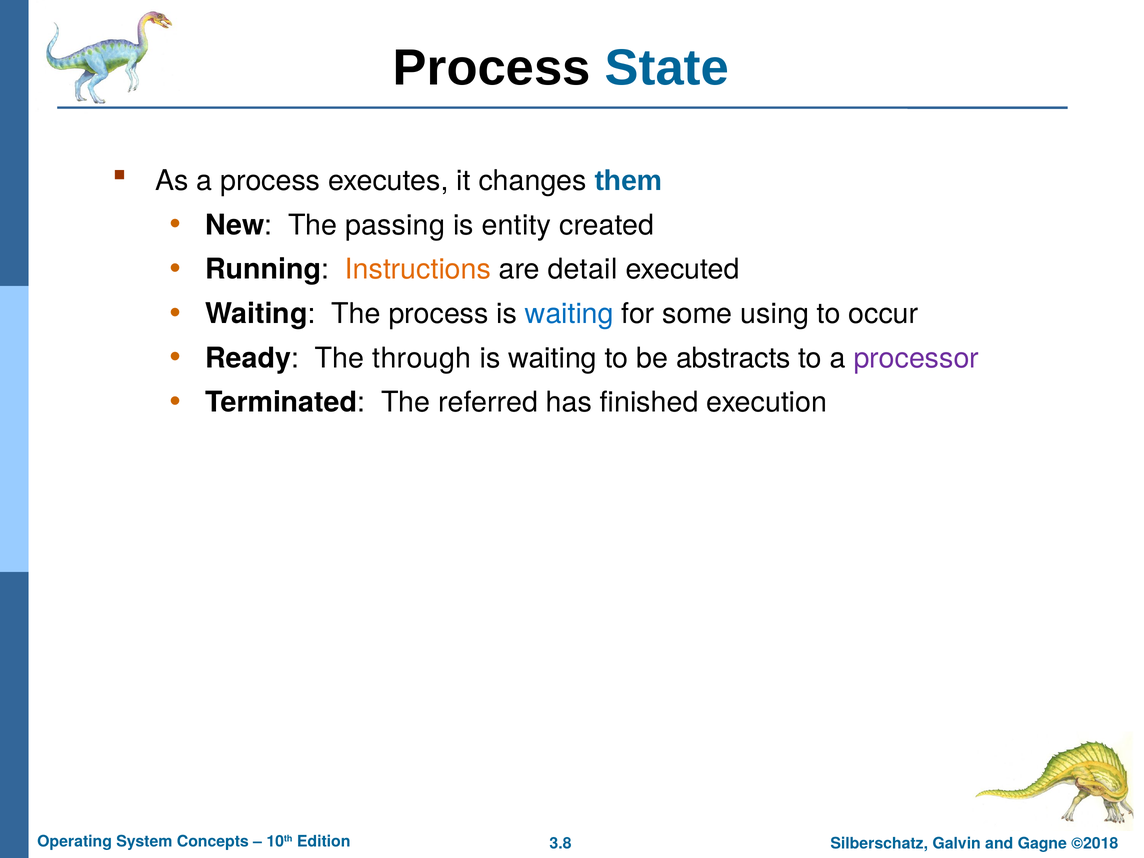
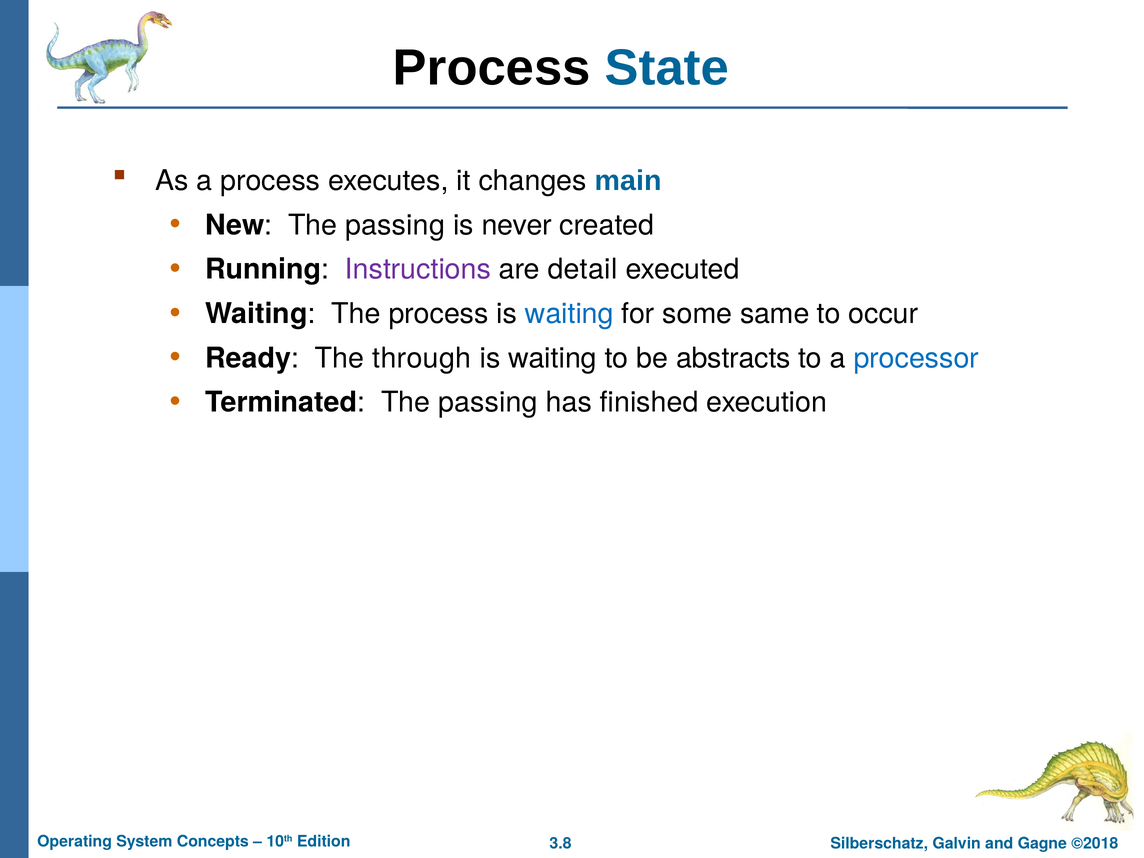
them: them -> main
entity: entity -> never
Instructions colour: orange -> purple
using: using -> same
processor colour: purple -> blue
Terminated The referred: referred -> passing
